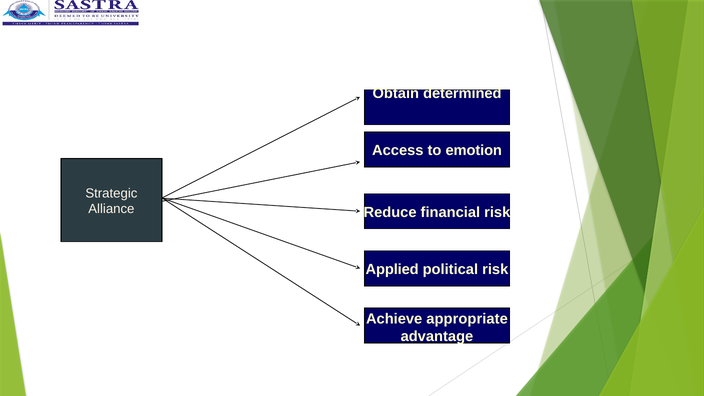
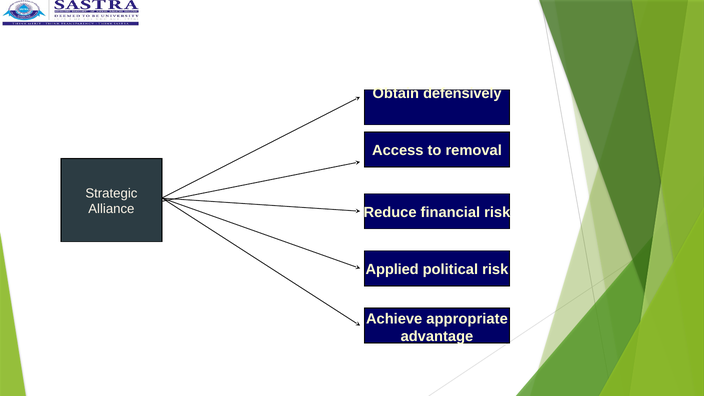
determined: determined -> defensively
emotion: emotion -> removal
